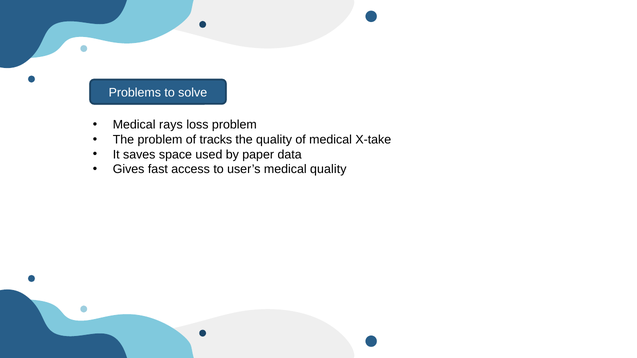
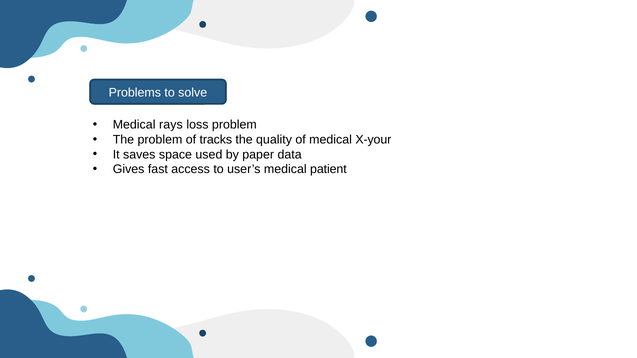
X-take: X-take -> X-your
medical quality: quality -> patient
